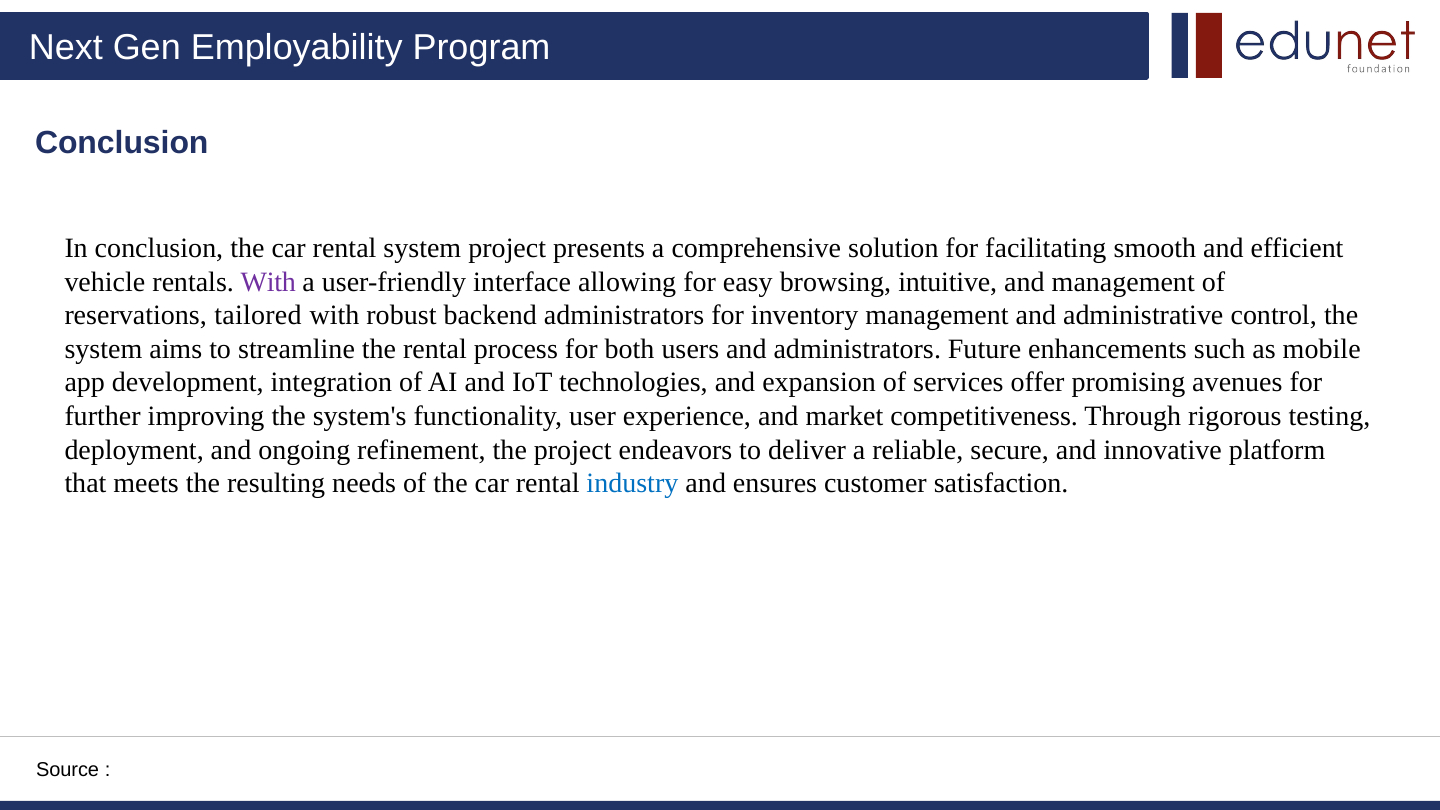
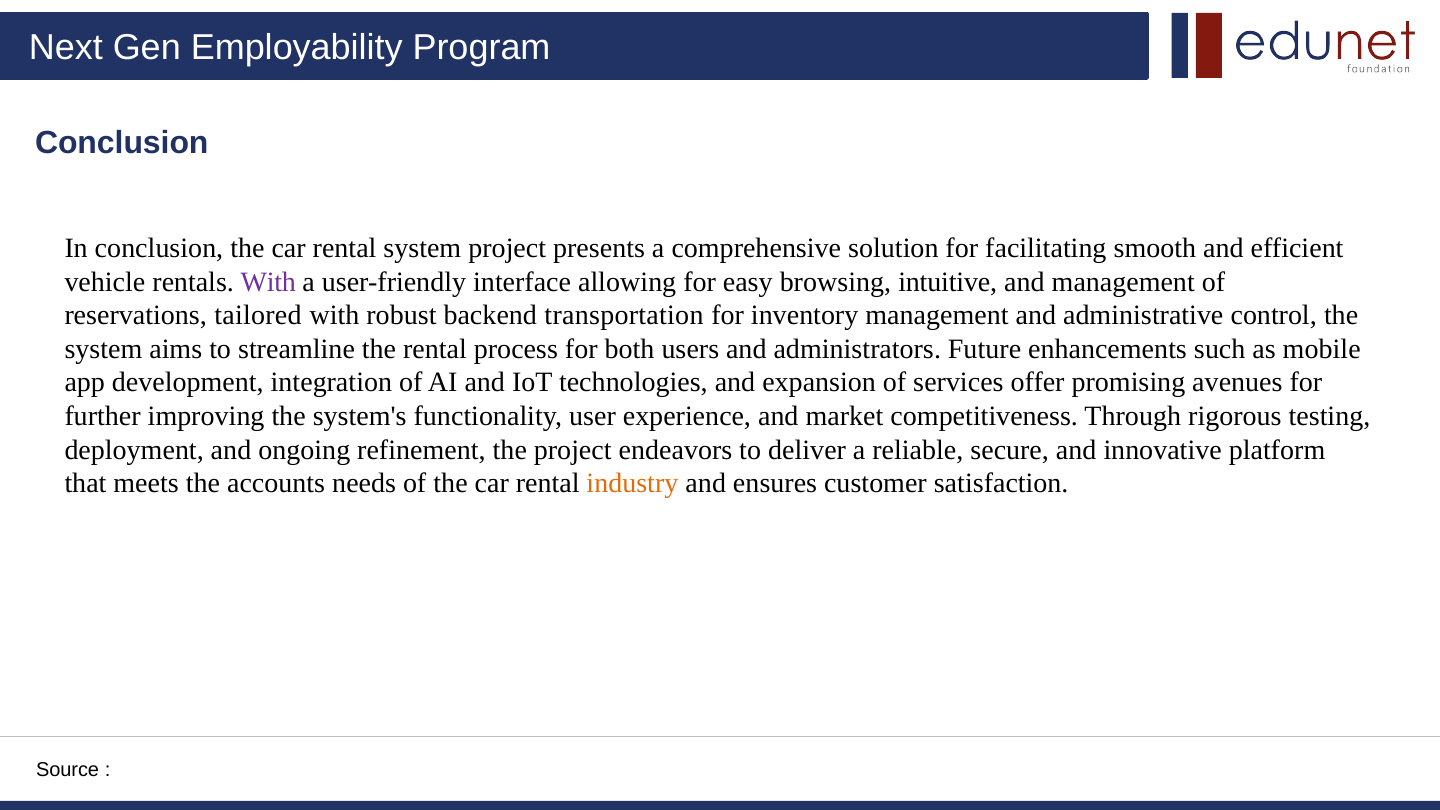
backend administrators: administrators -> transportation
resulting: resulting -> accounts
industry colour: blue -> orange
